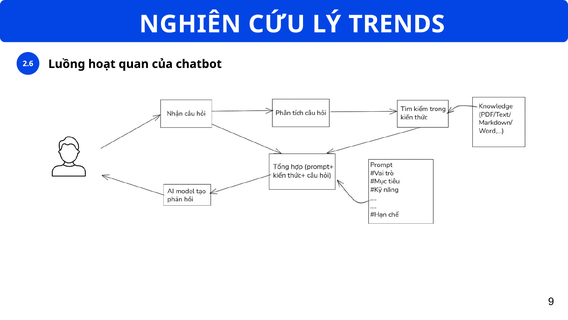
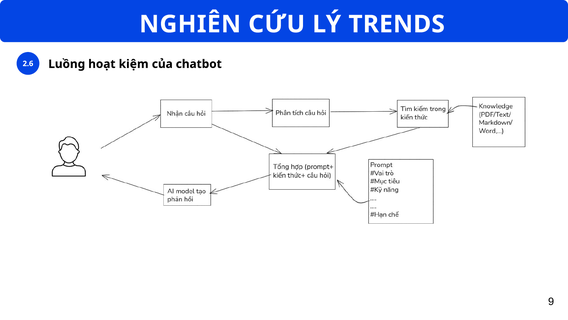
quan: quan -> kiệm
